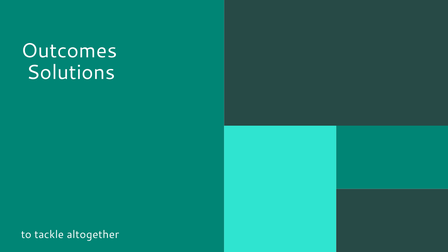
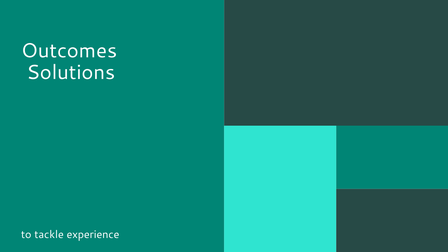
altogether: altogether -> experience
